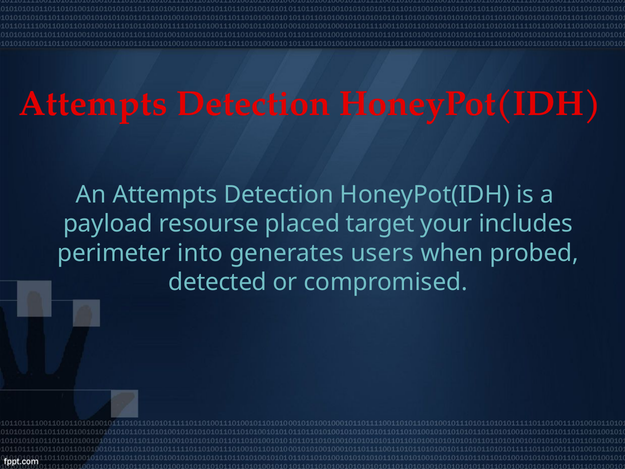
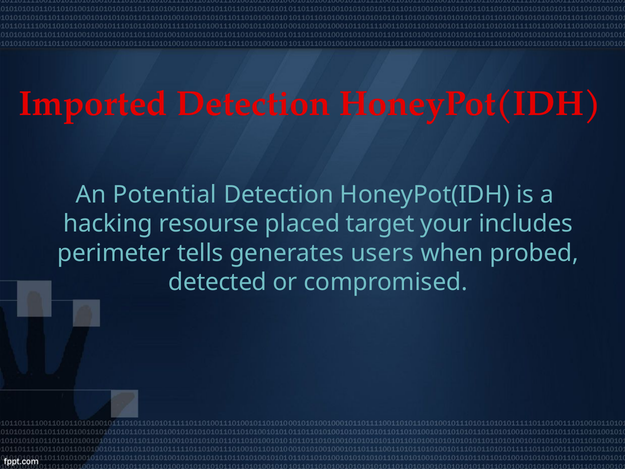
Attempts at (93, 104): Attempts -> Imported
An Attempts: Attempts -> Potential
payload: payload -> hacking
into: into -> tells
